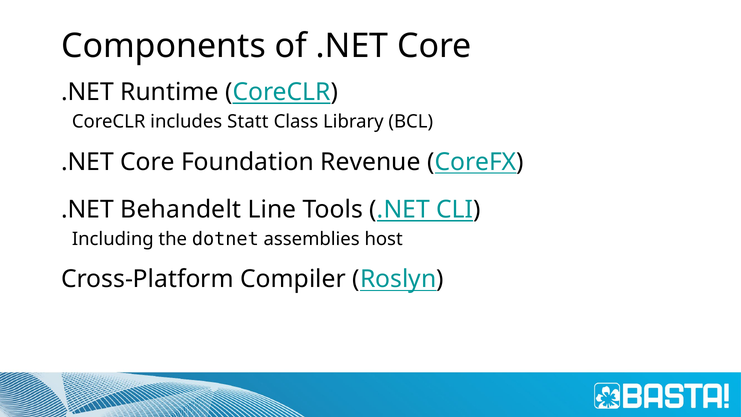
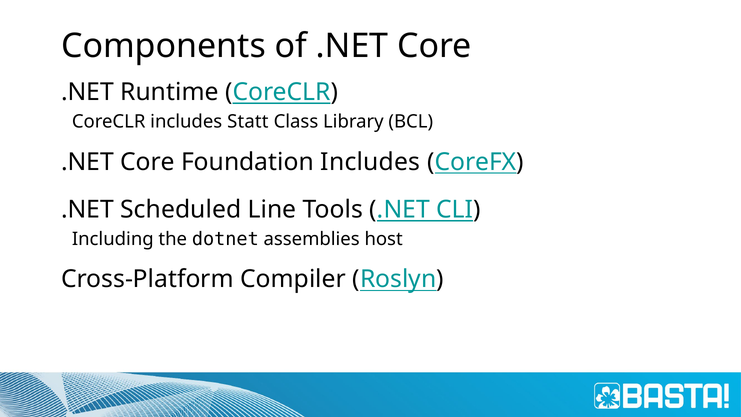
Foundation Revenue: Revenue -> Includes
Behandelt: Behandelt -> Scheduled
